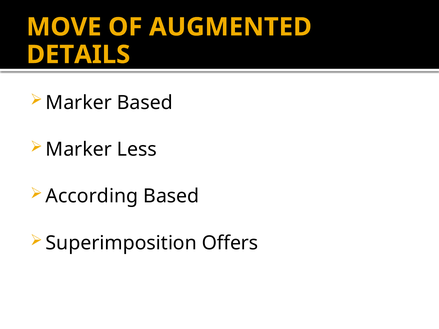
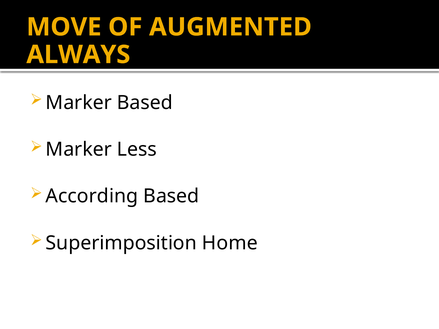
DETAILS: DETAILS -> ALWAYS
Offers: Offers -> Home
